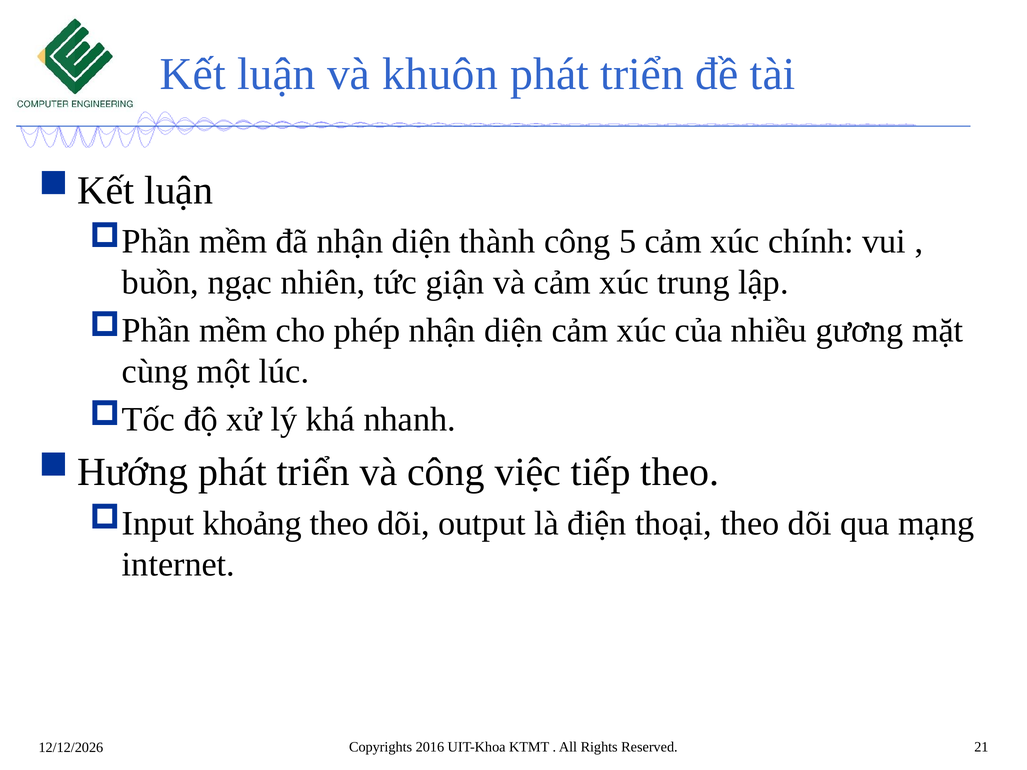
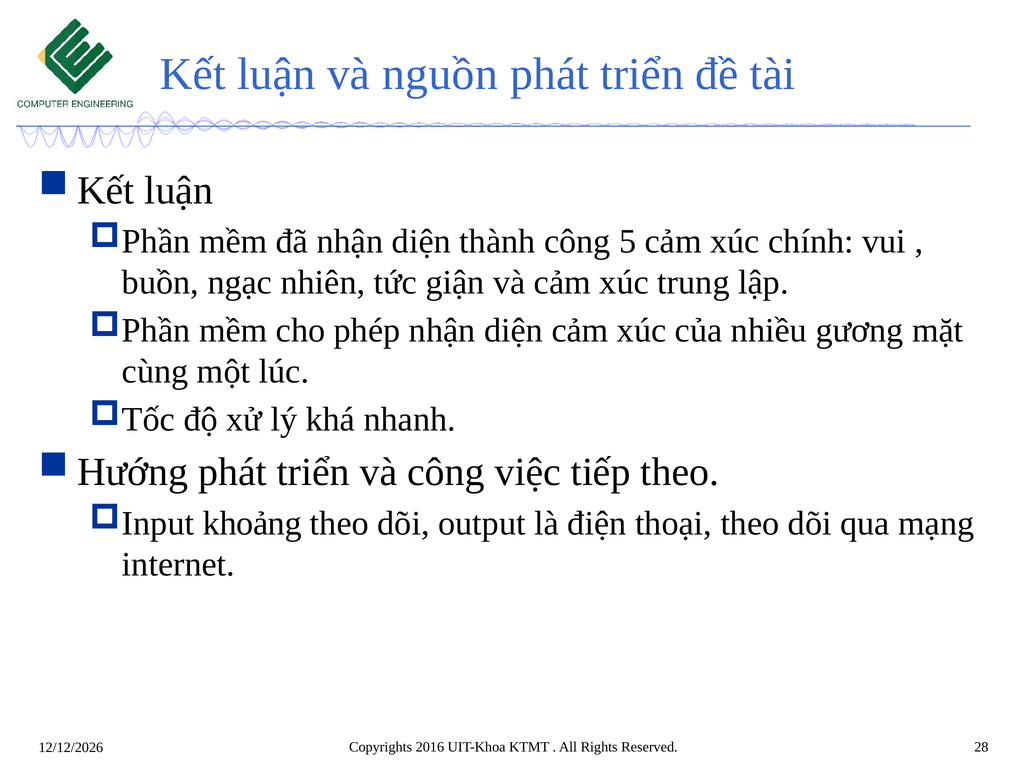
khuôn: khuôn -> nguồn
21: 21 -> 28
